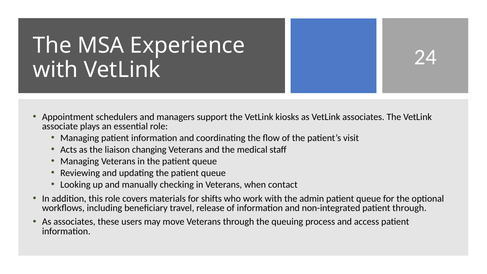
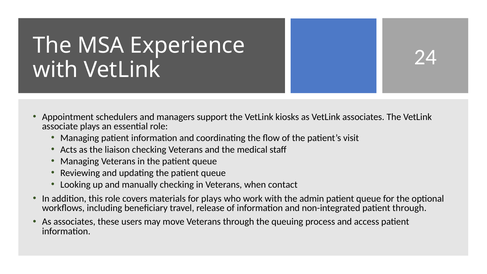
liaison changing: changing -> checking
for shifts: shifts -> plays
